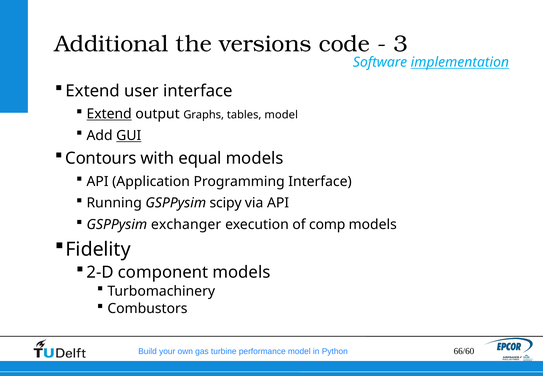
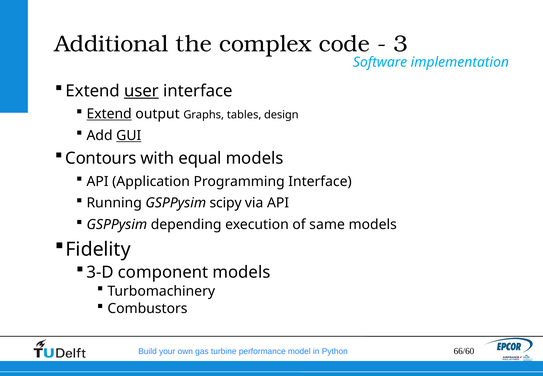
versions: versions -> complex
implementation underline: present -> none
user underline: none -> present
tables model: model -> design
exchanger: exchanger -> depending
comp: comp -> same
2-D: 2-D -> 3-D
